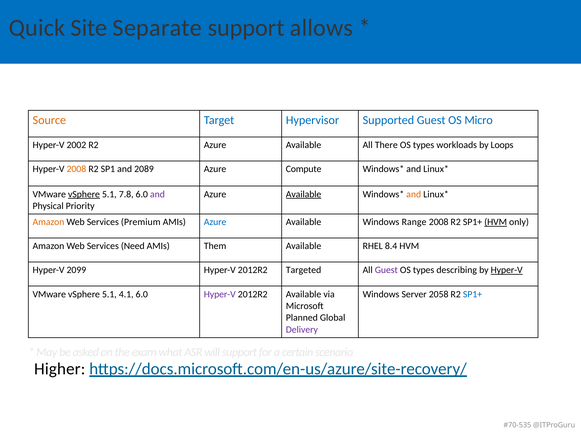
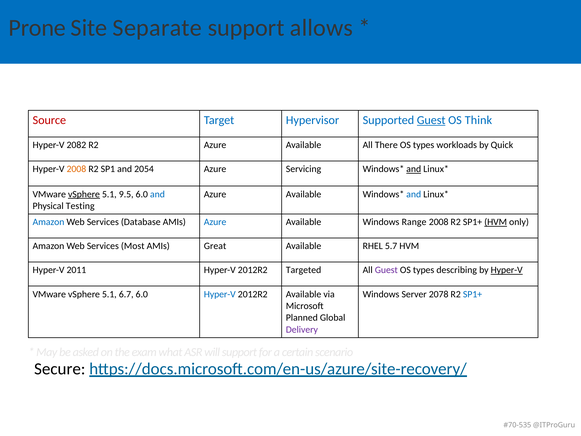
Quick: Quick -> Prone
Source colour: orange -> red
Guest at (431, 120) underline: none -> present
Micro: Micro -> Think
2002: 2002 -> 2082
Loops: Loops -> Quick
2089: 2089 -> 2054
Compute: Compute -> Servicing
and at (414, 169) underline: none -> present
7.8: 7.8 -> 9.5
and at (157, 194) colour: purple -> blue
Available at (304, 194) underline: present -> none
and at (414, 194) colour: orange -> blue
Priority: Priority -> Testing
Amazon at (49, 222) colour: orange -> blue
Premium: Premium -> Database
Need: Need -> Most
Them: Them -> Great
8.4: 8.4 -> 5.7
2099: 2099 -> 2011
4.1: 4.1 -> 6.7
Hyper-V at (220, 294) colour: purple -> blue
2058: 2058 -> 2078
Higher: Higher -> Secure
